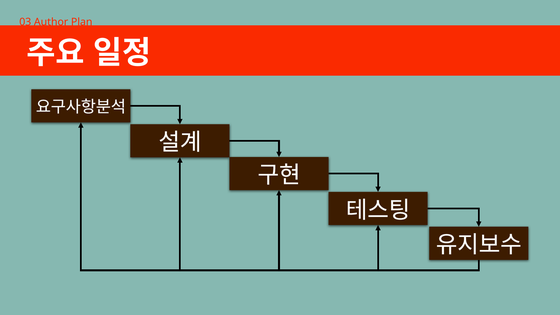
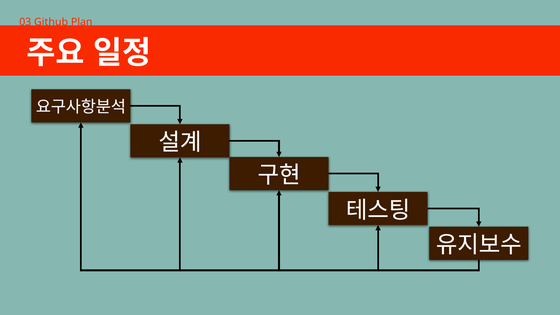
Author: Author -> Github
